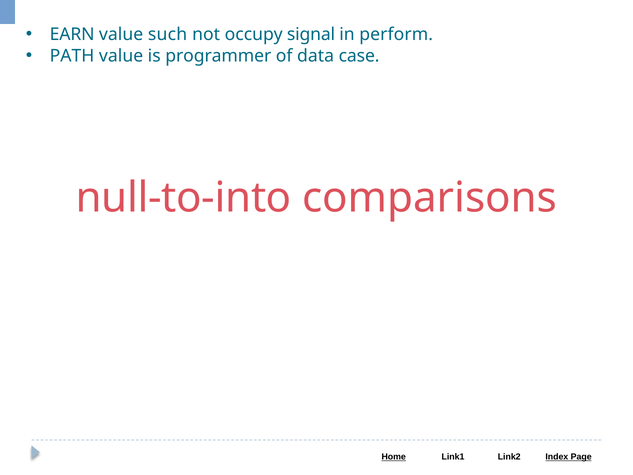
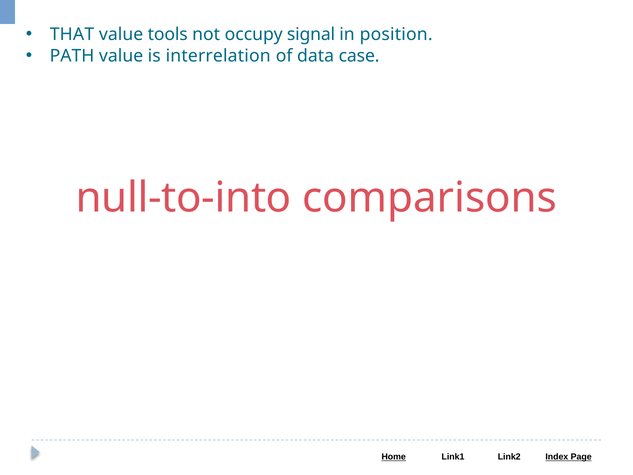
EARN: EARN -> THAT
such: such -> tools
perform: perform -> position
programmer: programmer -> interrelation
